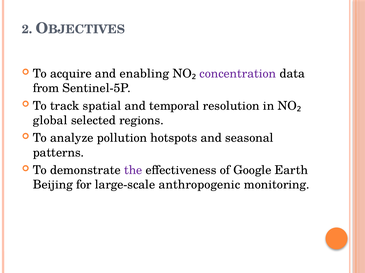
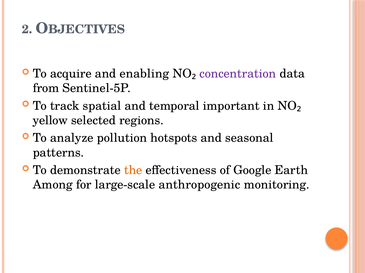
resolution: resolution -> important
global: global -> yellow
the colour: purple -> orange
Beijing: Beijing -> Among
